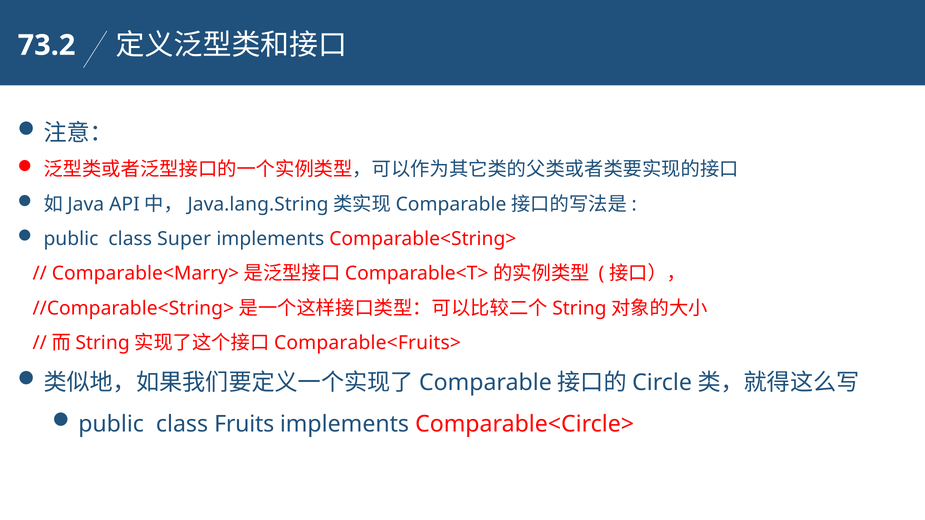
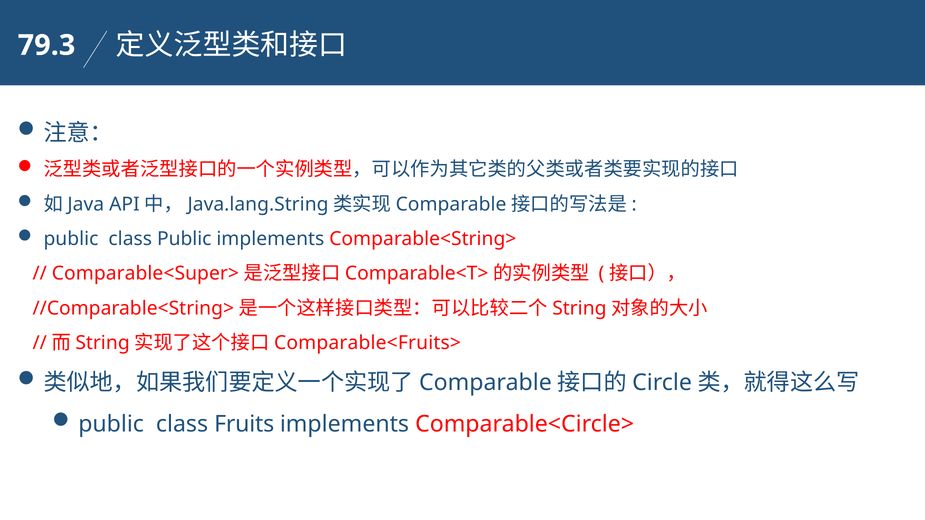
73.2: 73.2 -> 79.3
class Super: Super -> Public
Comparable<Marry>: Comparable<Marry> -> Comparable<Super>
